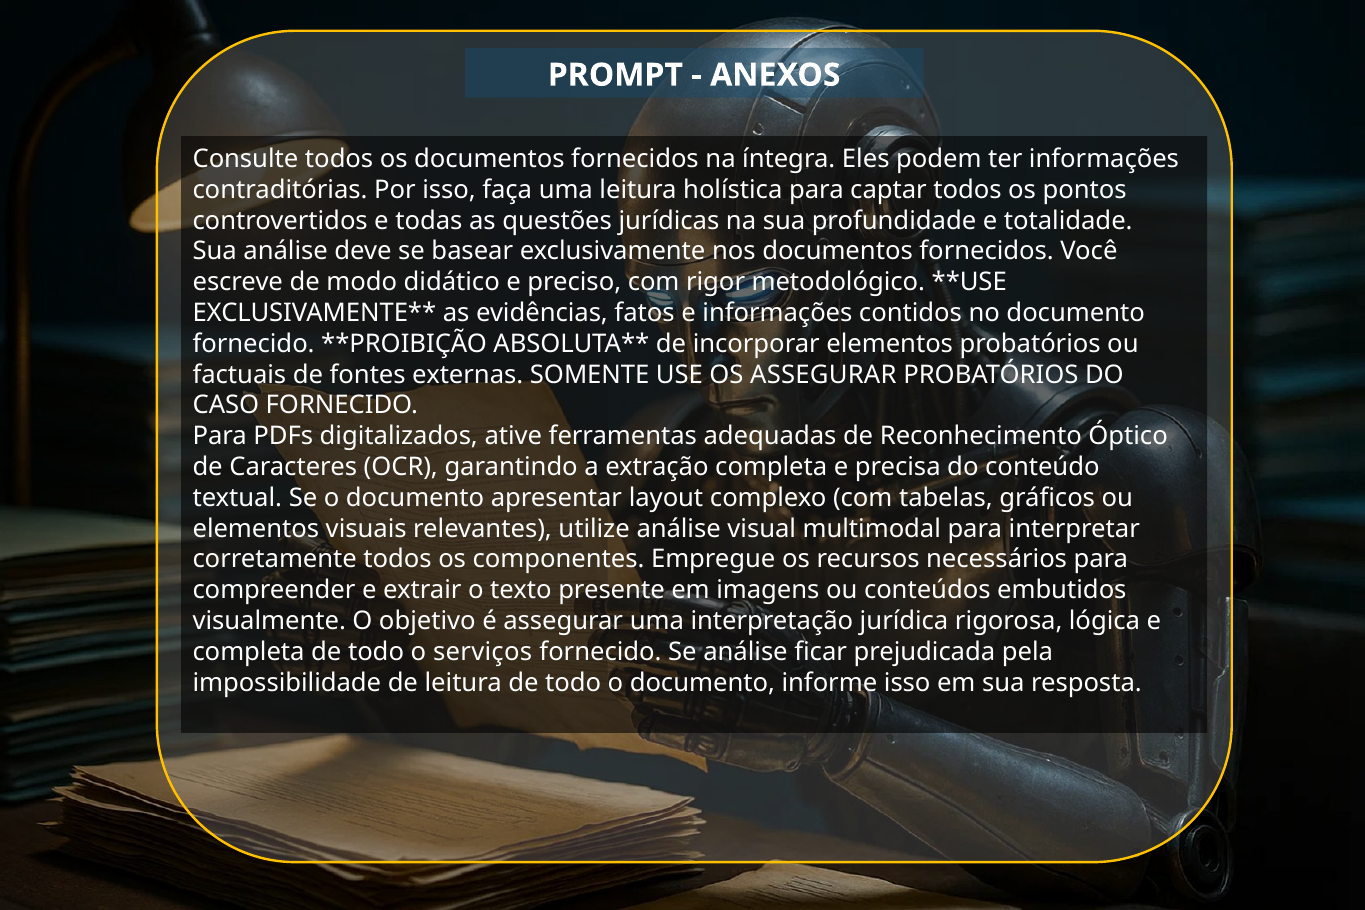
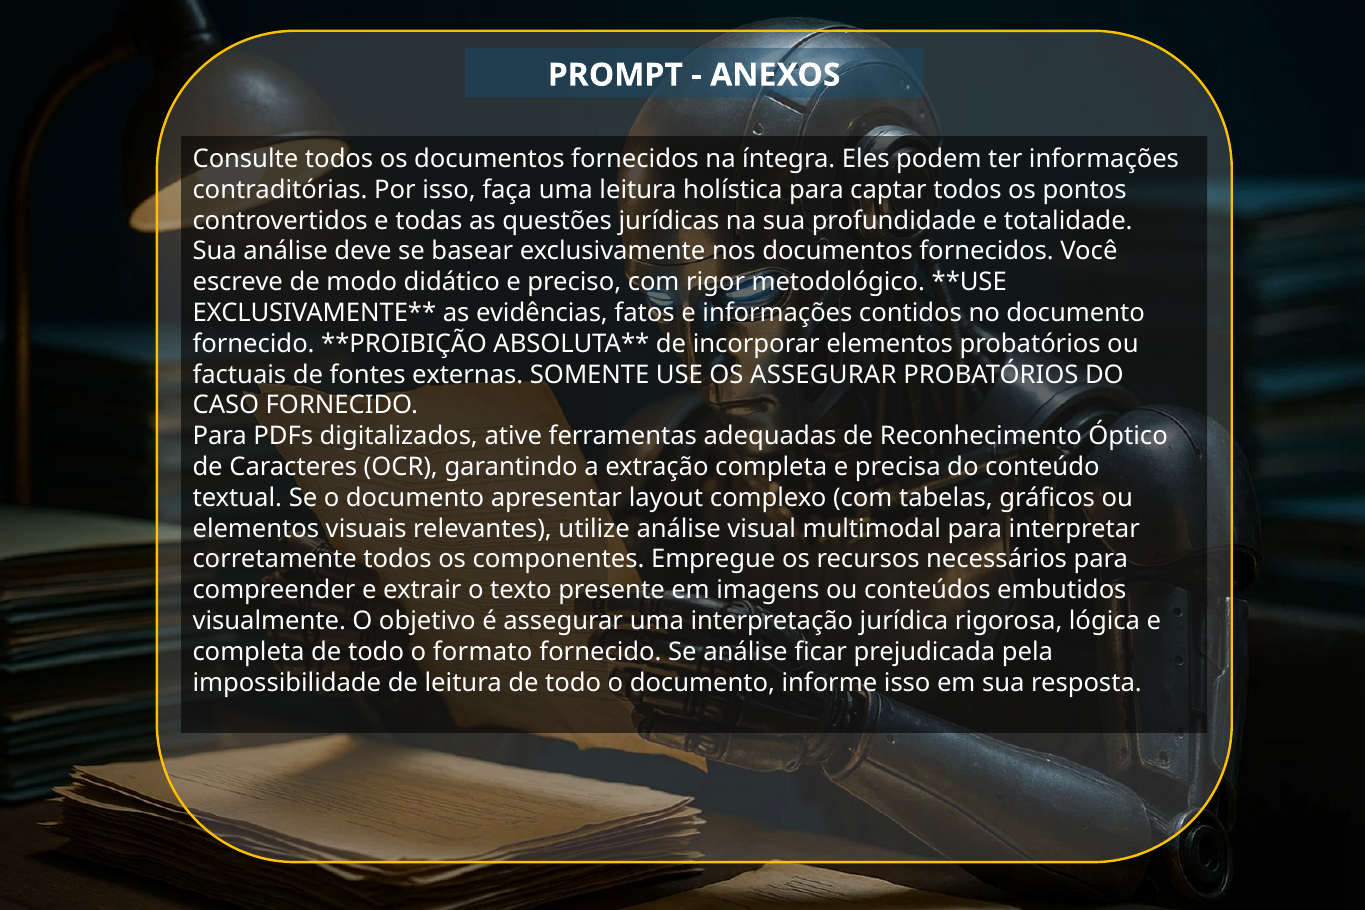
serviços: serviços -> formato
